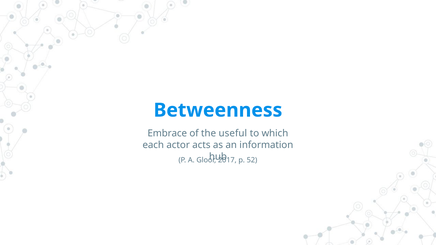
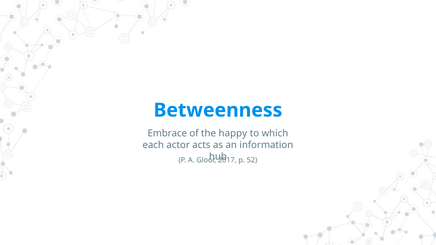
useful: useful -> happy
